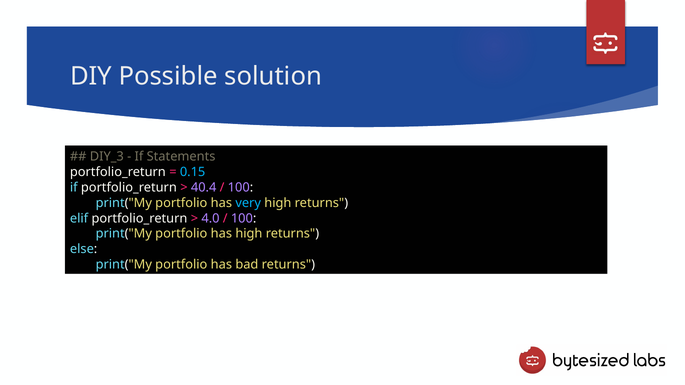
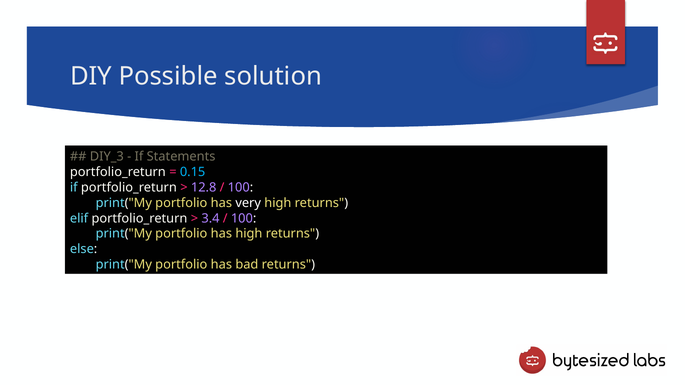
40.4: 40.4 -> 12.8
very colour: light blue -> white
4.0: 4.0 -> 3.4
